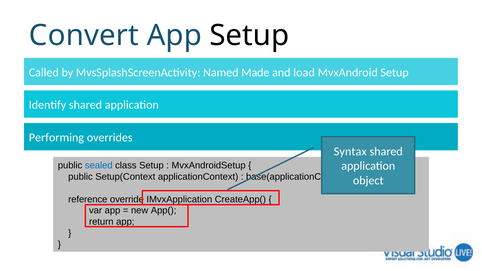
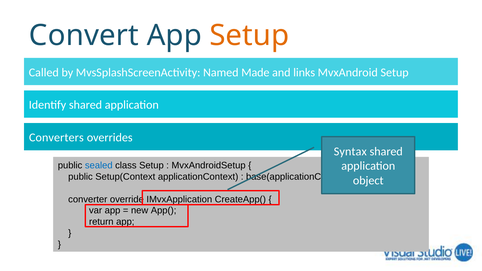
Setup at (249, 36) colour: black -> orange
load: load -> links
Performing: Performing -> Converters
reference: reference -> converter
